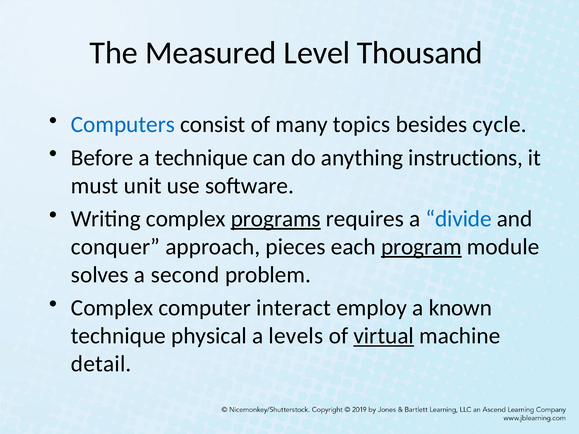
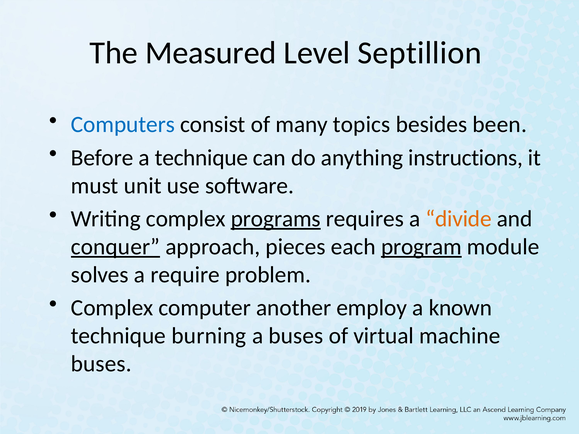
Thousand: Thousand -> Septillion
cycle: cycle -> been
divide colour: blue -> orange
conquer underline: none -> present
second: second -> require
interact: interact -> another
physical: physical -> burning
a levels: levels -> buses
virtual underline: present -> none
detail at (101, 364): detail -> buses
